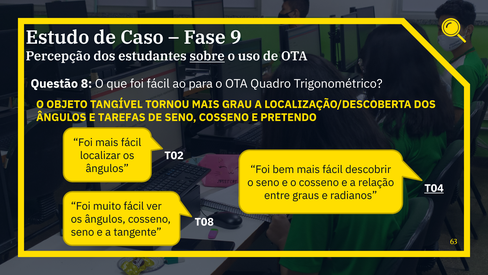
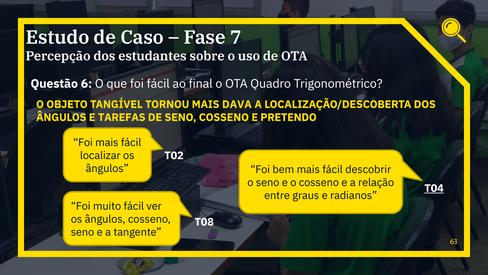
9: 9 -> 7
sobre underline: present -> none
8: 8 -> 6
para: para -> final
GRAU: GRAU -> DAVA
